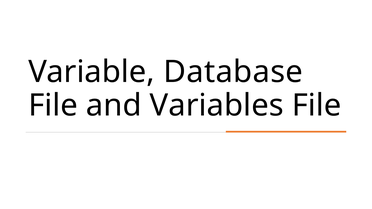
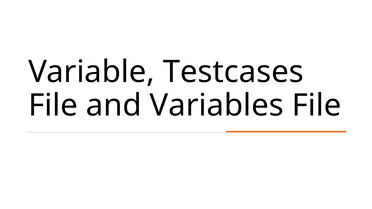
Database: Database -> Testcases
